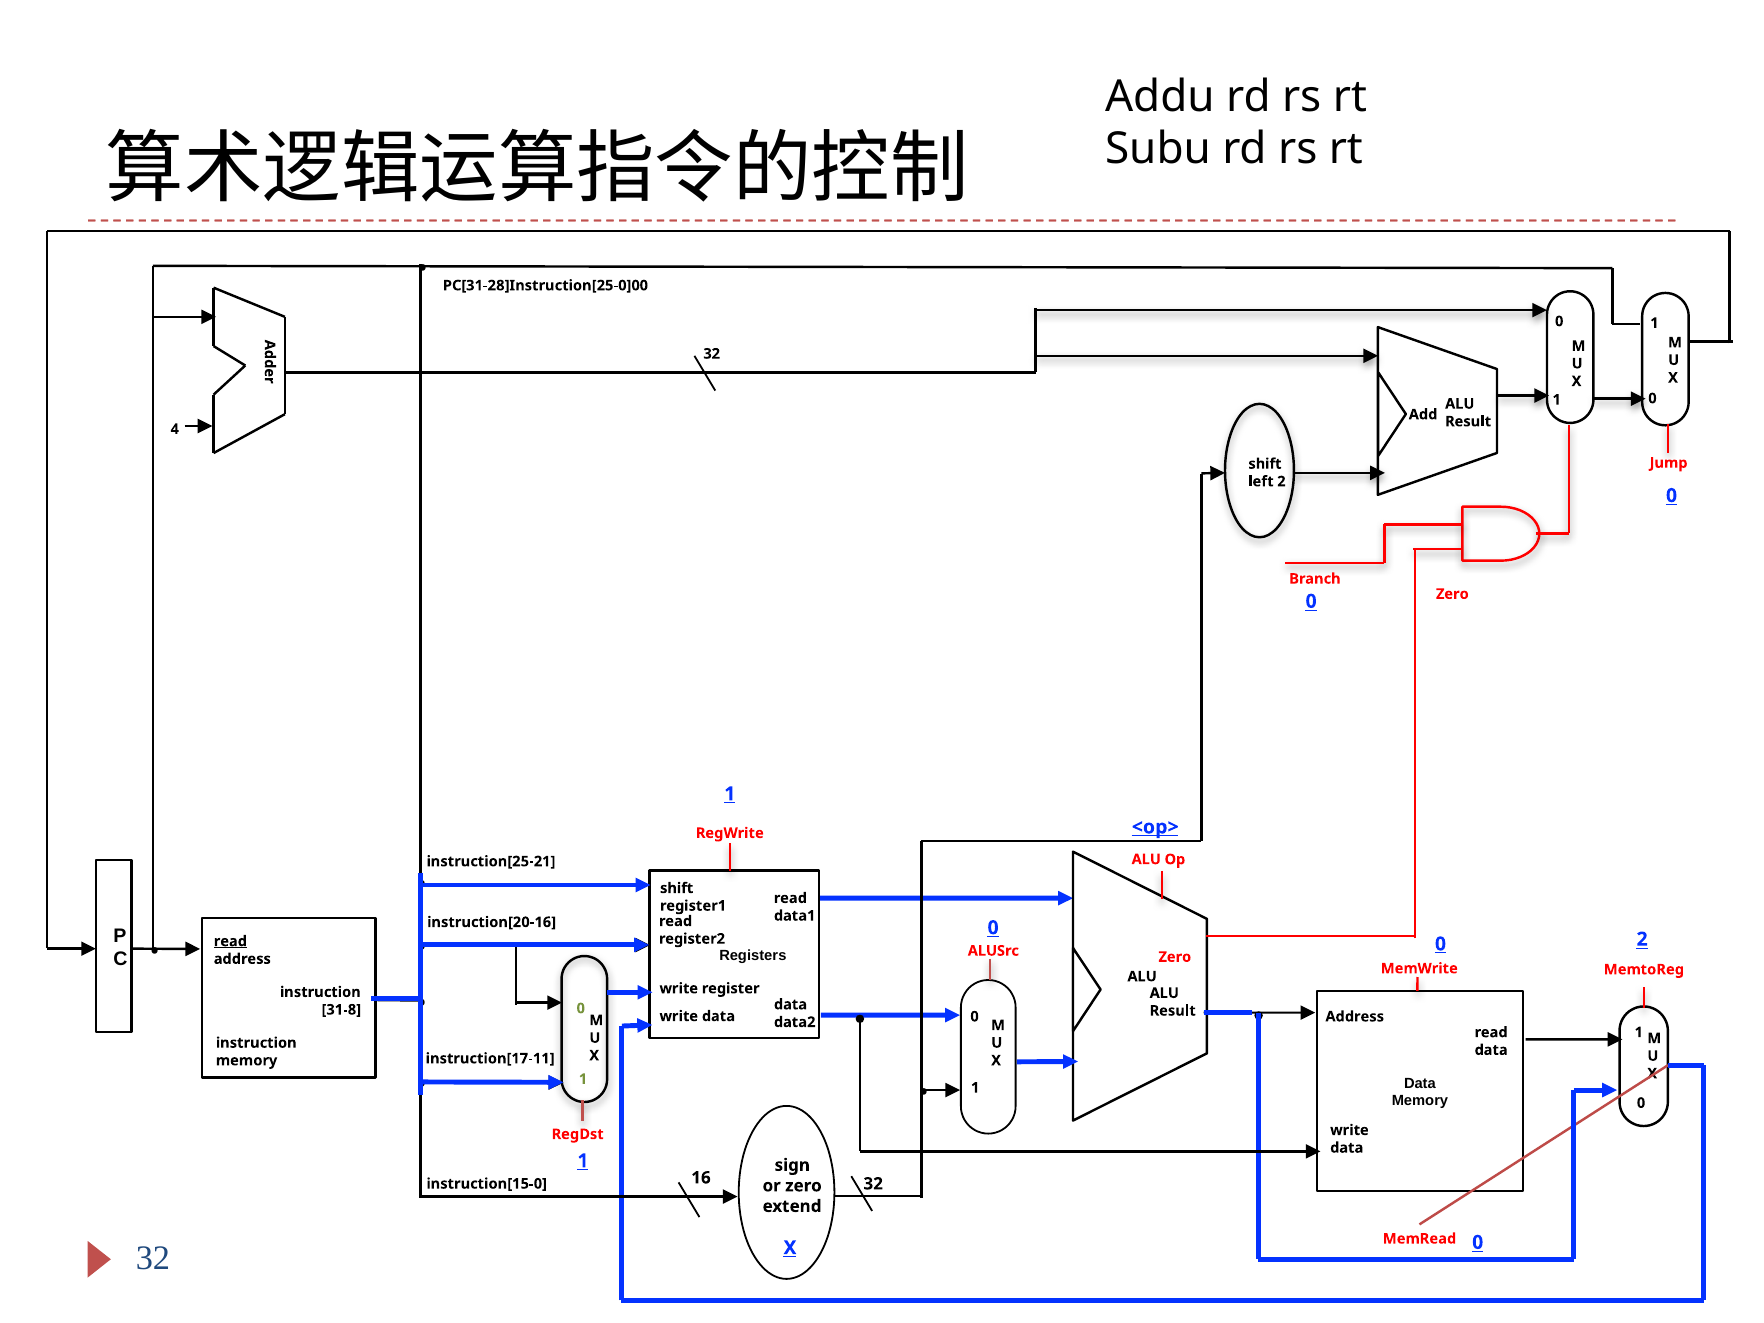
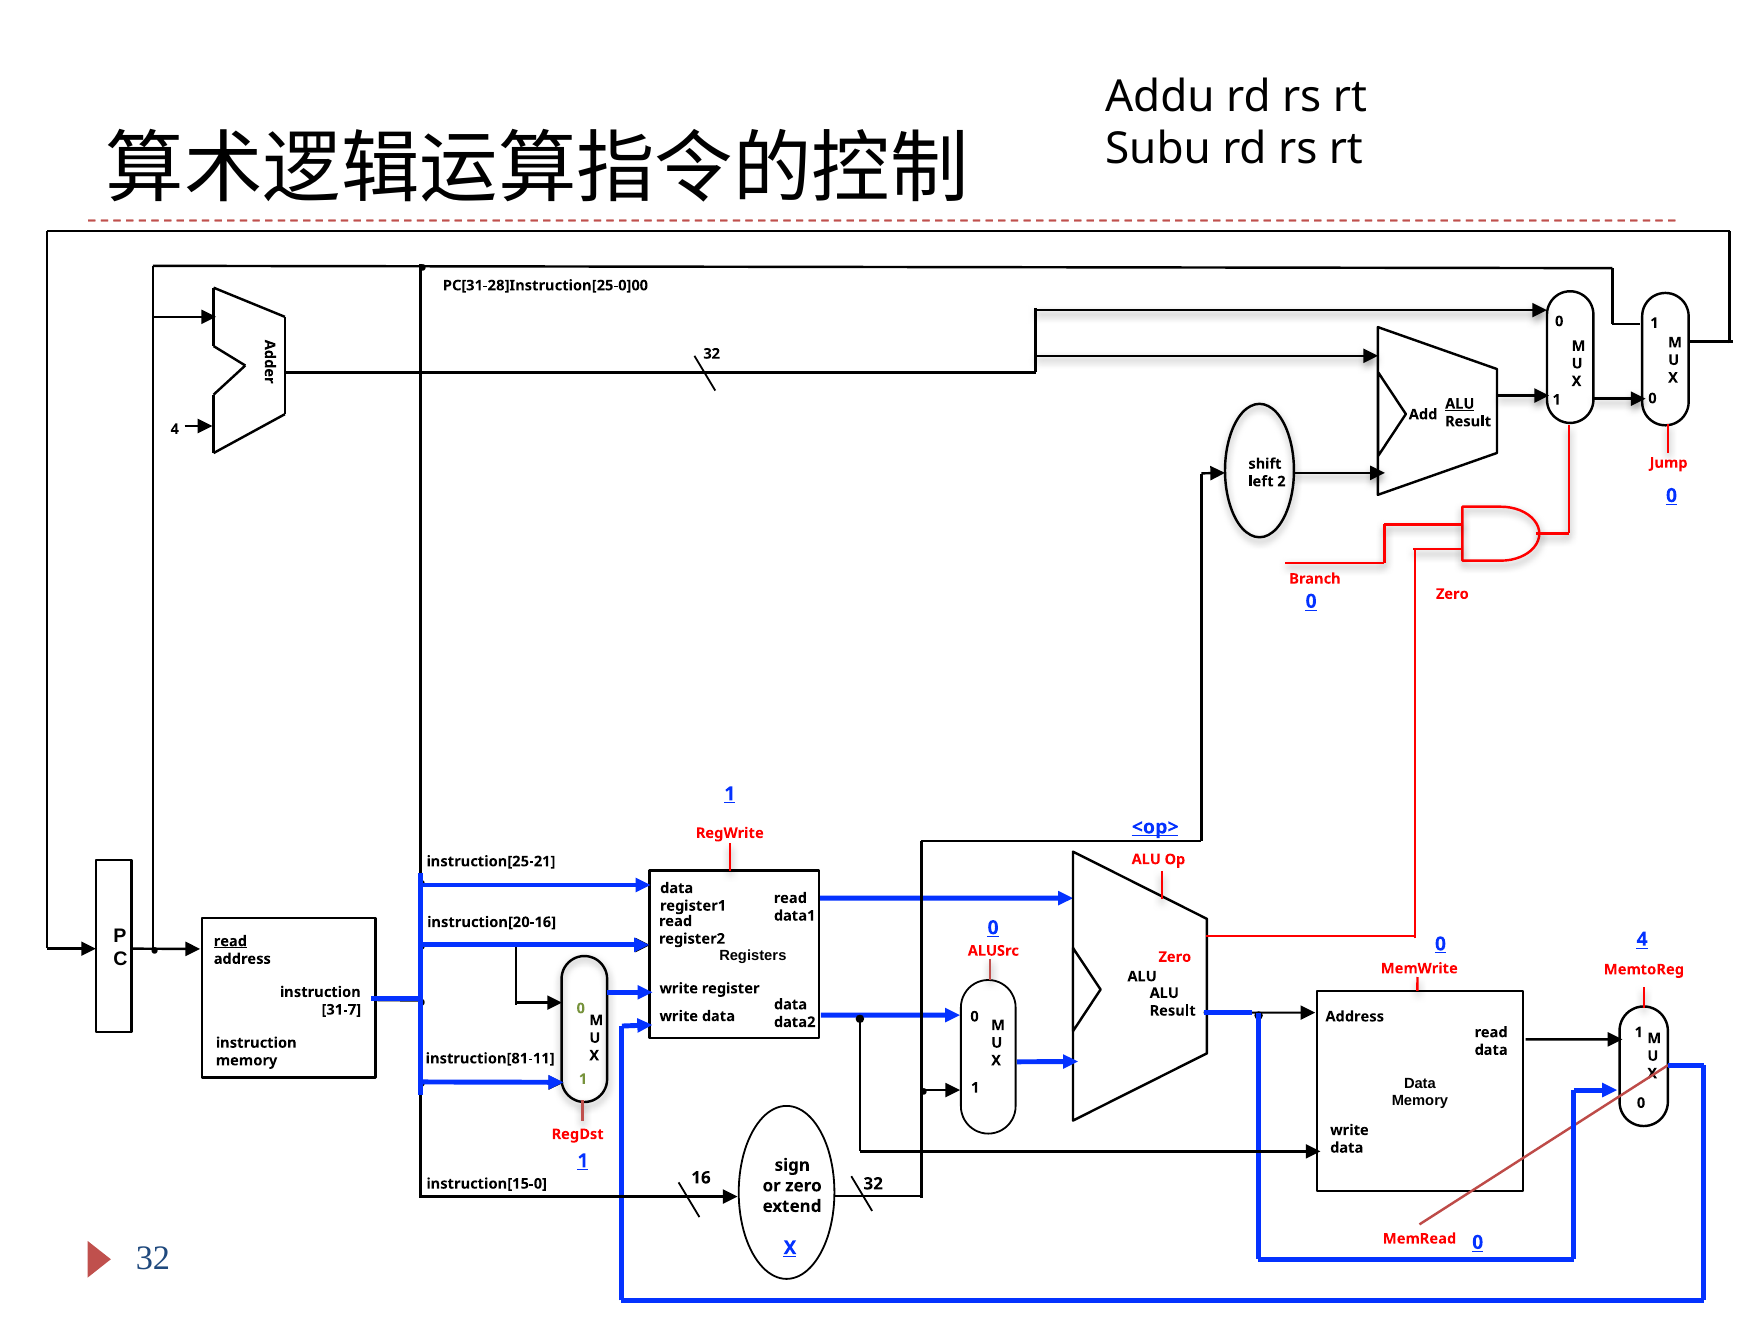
ALU at (1460, 404) underline: none -> present
shift at (677, 888): shift -> data
0 2: 2 -> 4
31-8: 31-8 -> 31-7
instruction[17-11: instruction[17-11 -> instruction[81-11
